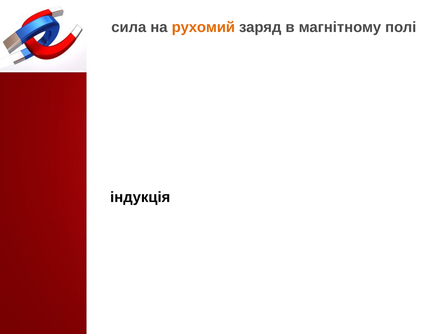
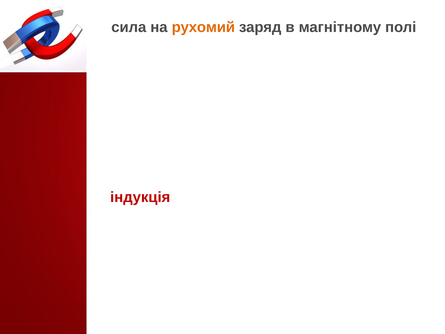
індукція colour: black -> red
